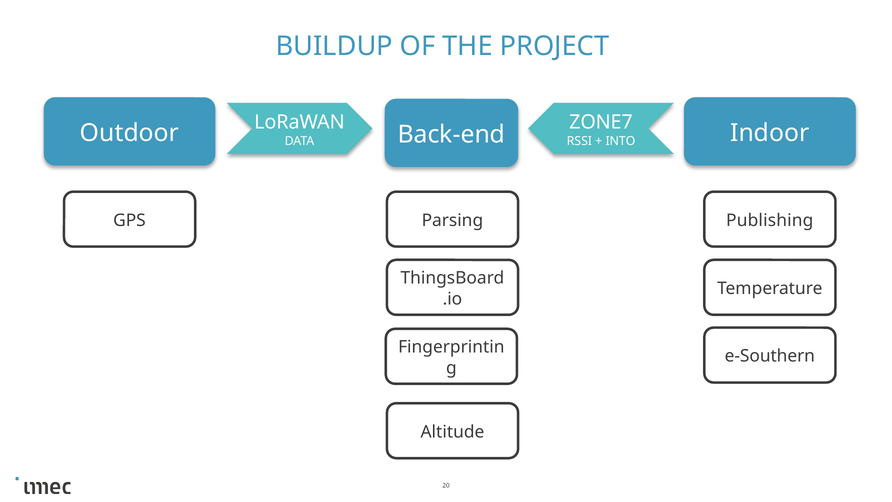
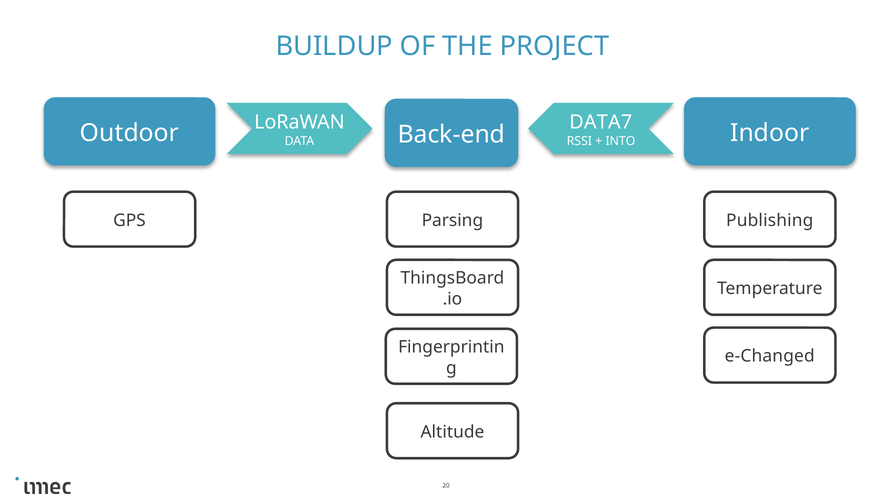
ZONE7: ZONE7 -> DATA7
e-Southern: e-Southern -> e-Changed
